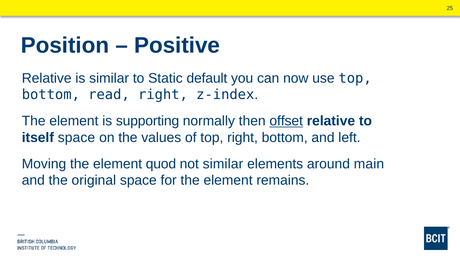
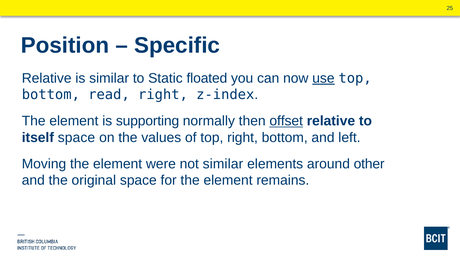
Positive: Positive -> Specific
default: default -> floated
use underline: none -> present
quod: quod -> were
main: main -> other
